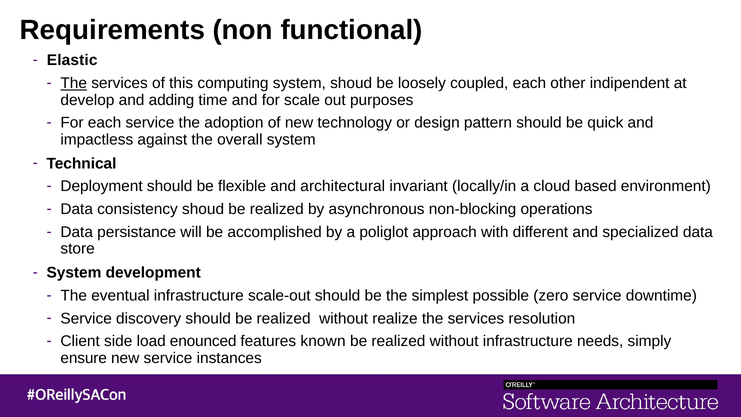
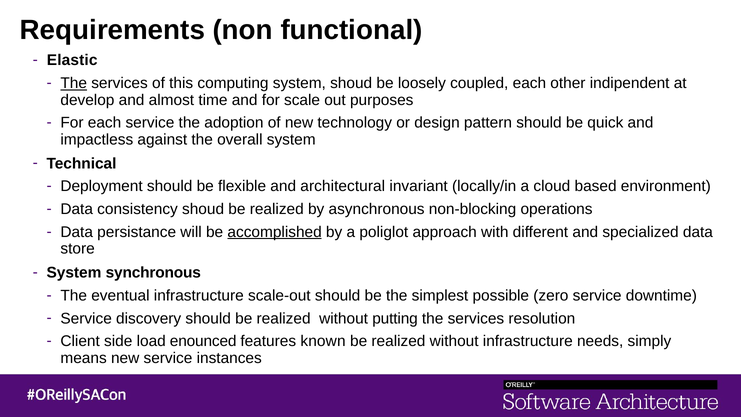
adding: adding -> almost
accomplished underline: none -> present
development: development -> synchronous
realize: realize -> putting
ensure: ensure -> means
